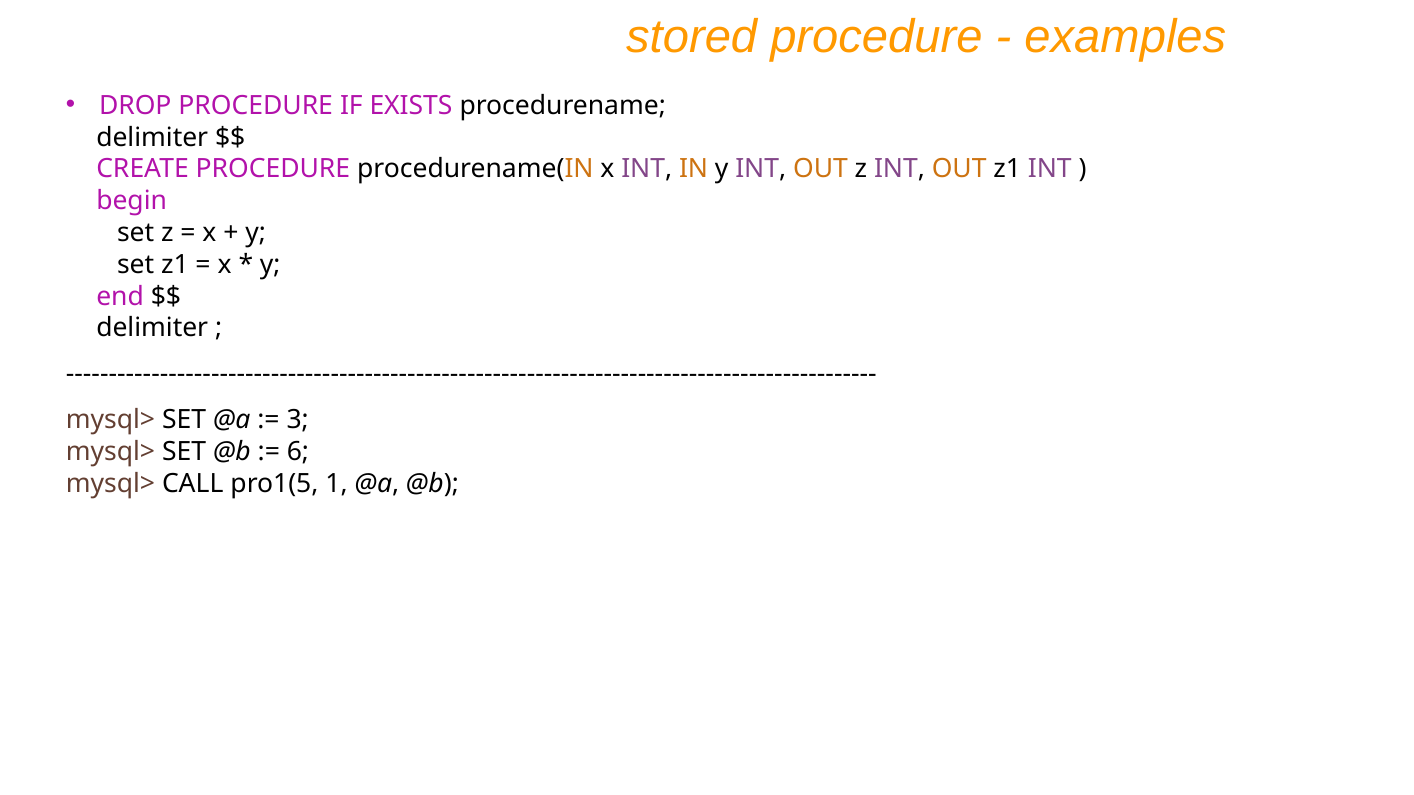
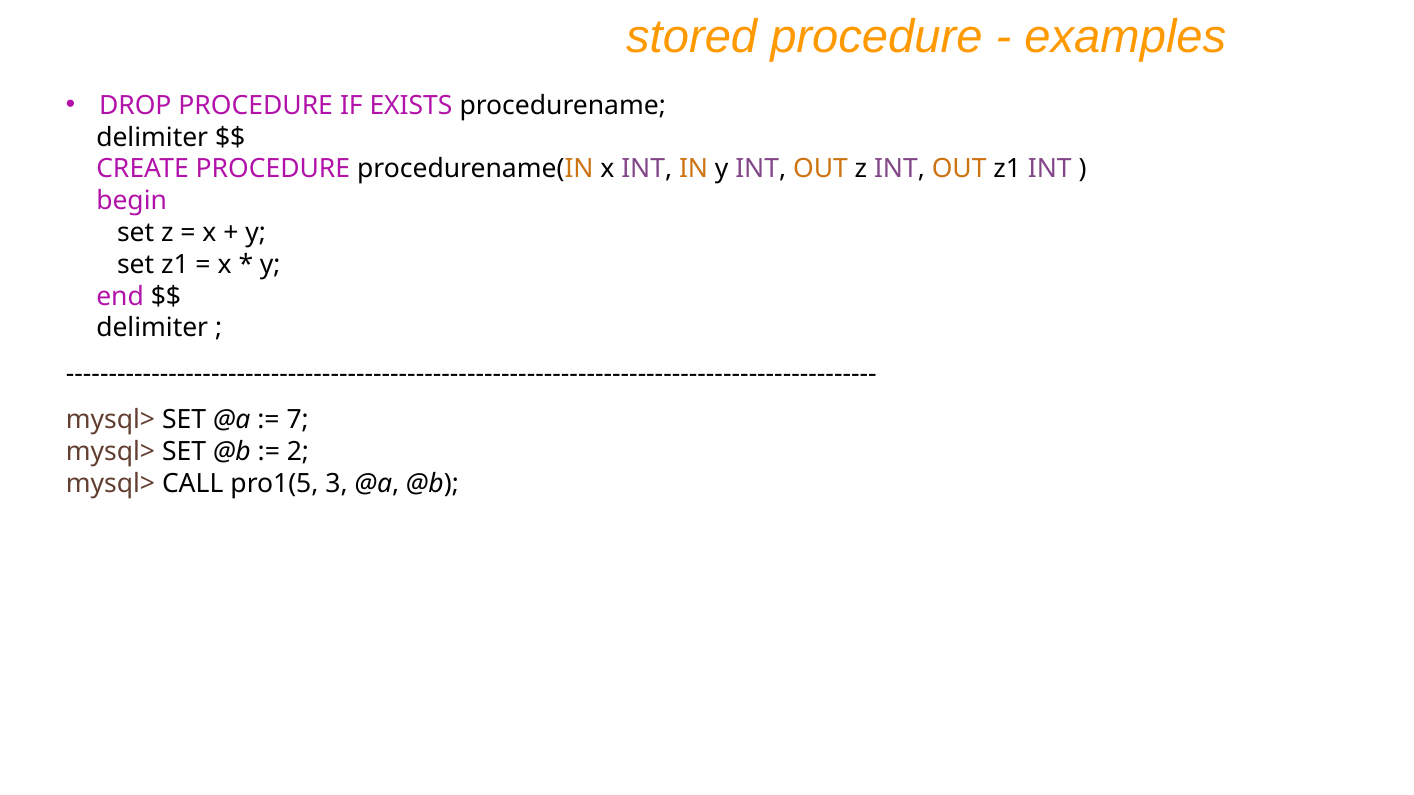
3: 3 -> 7
6: 6 -> 2
1: 1 -> 3
